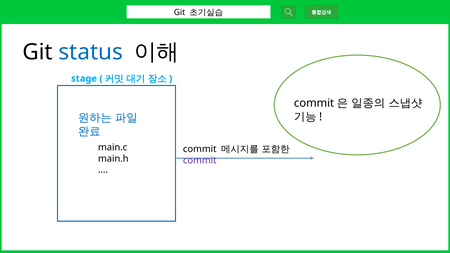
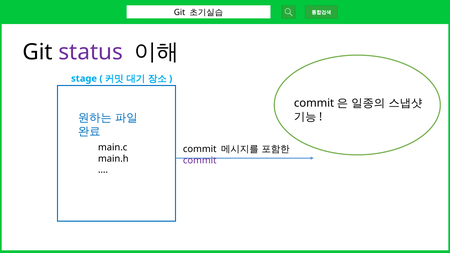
status colour: blue -> purple
